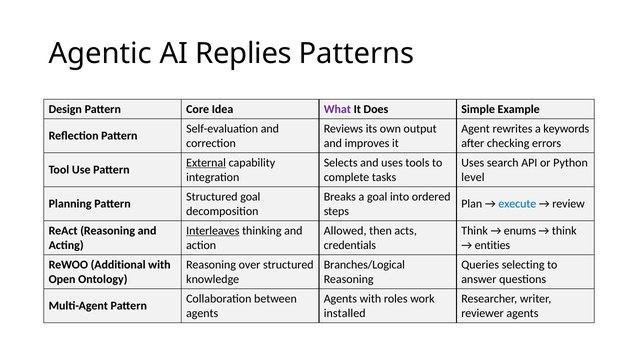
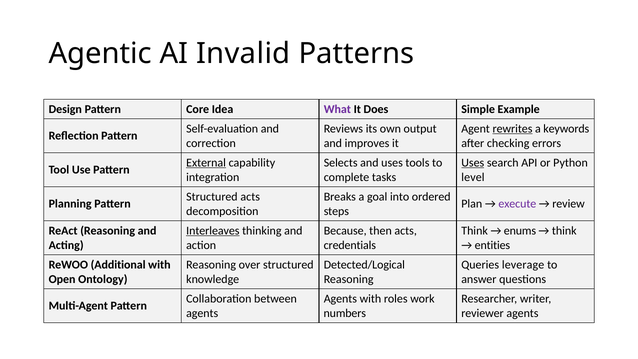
Replies: Replies -> Invalid
rewrites underline: none -> present
Uses at (473, 163) underline: none -> present
Structured goal: goal -> acts
execute colour: blue -> purple
Allowed: Allowed -> Because
Branches/Logical: Branches/Logical -> Detected/Logical
selecting: selecting -> leverage
installed: installed -> numbers
